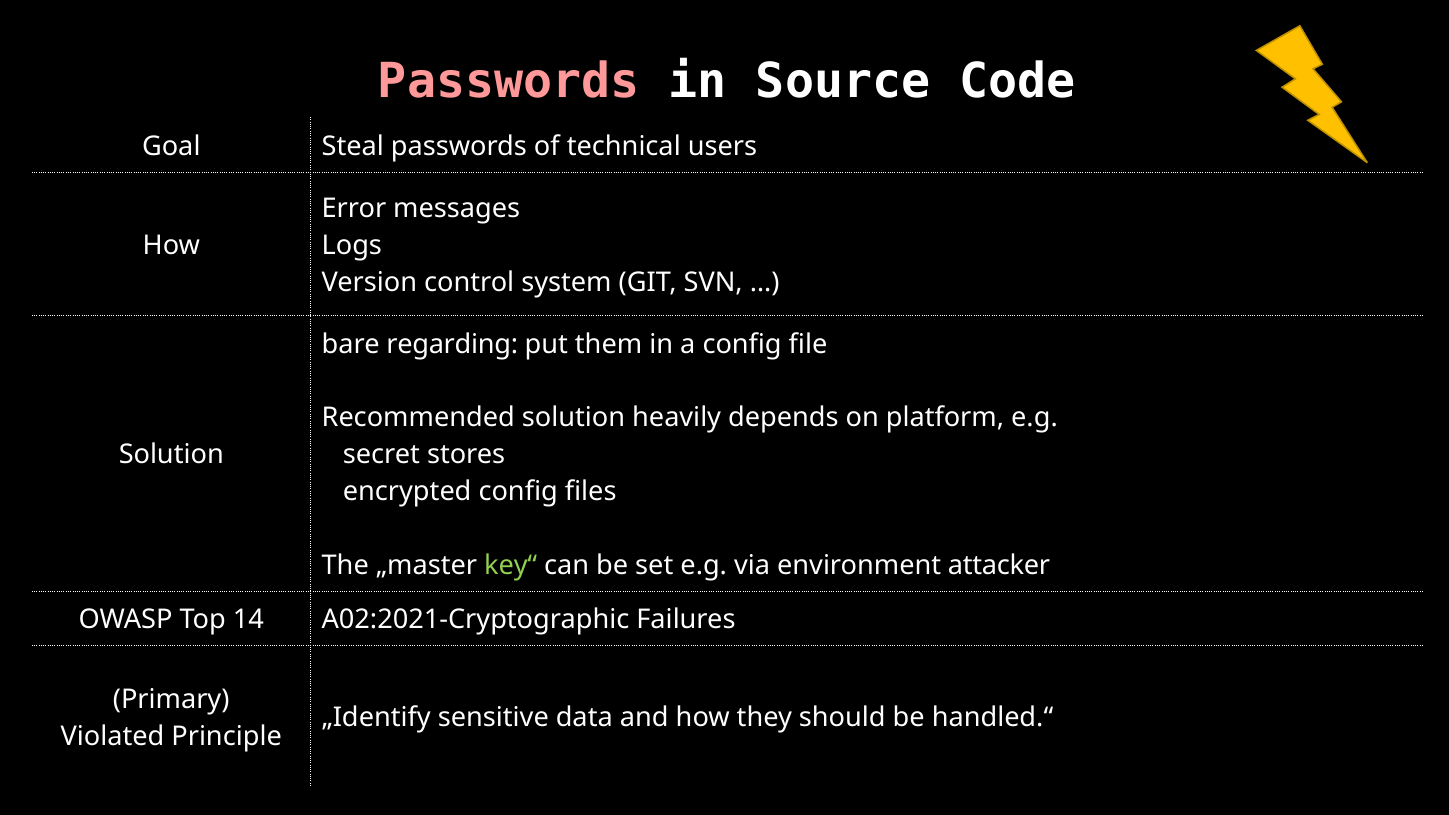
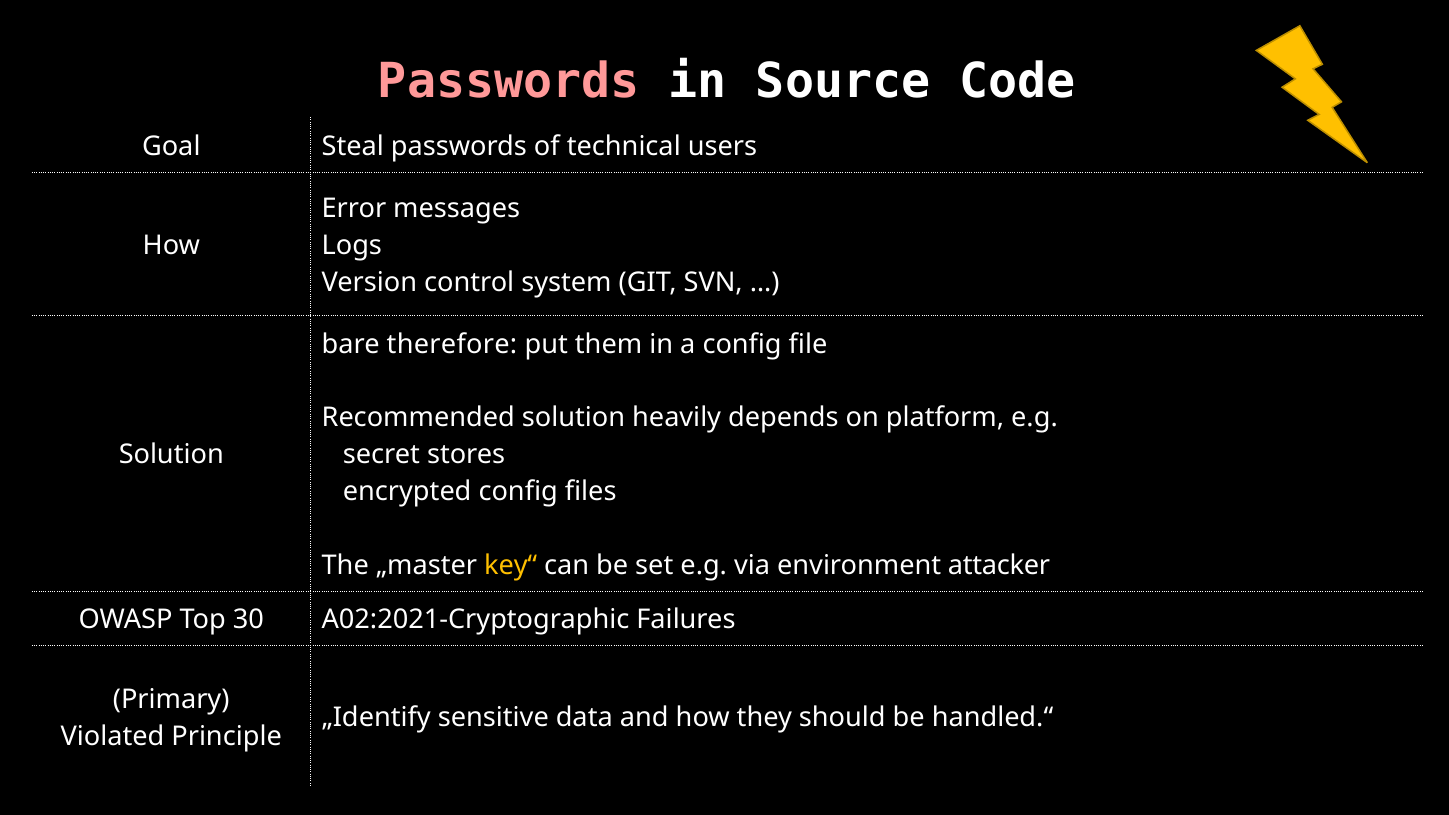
regarding: regarding -> therefore
key“ colour: light green -> yellow
14: 14 -> 30
